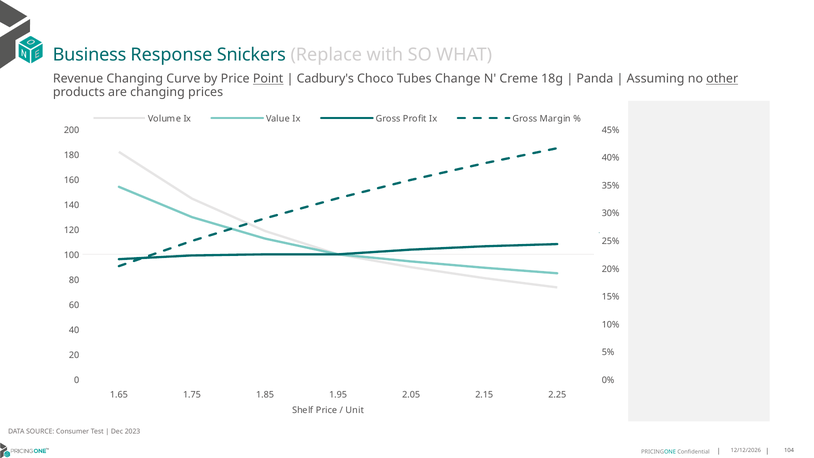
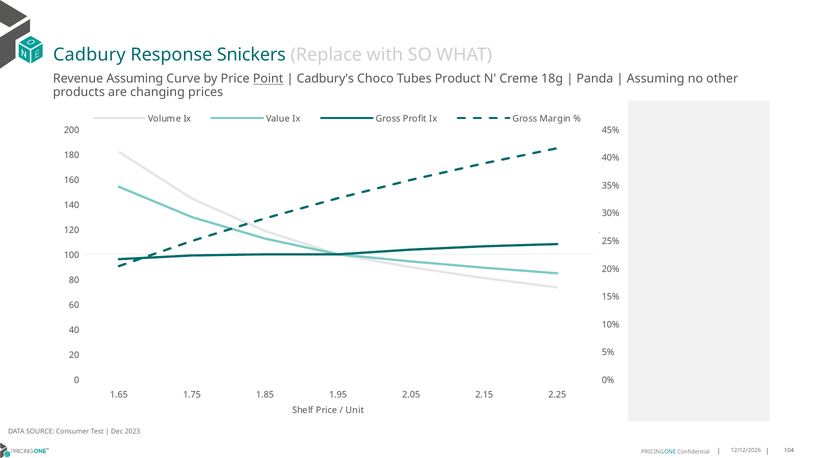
Business: Business -> Cadbury
Revenue Changing: Changing -> Assuming
Change: Change -> Product
other underline: present -> none
